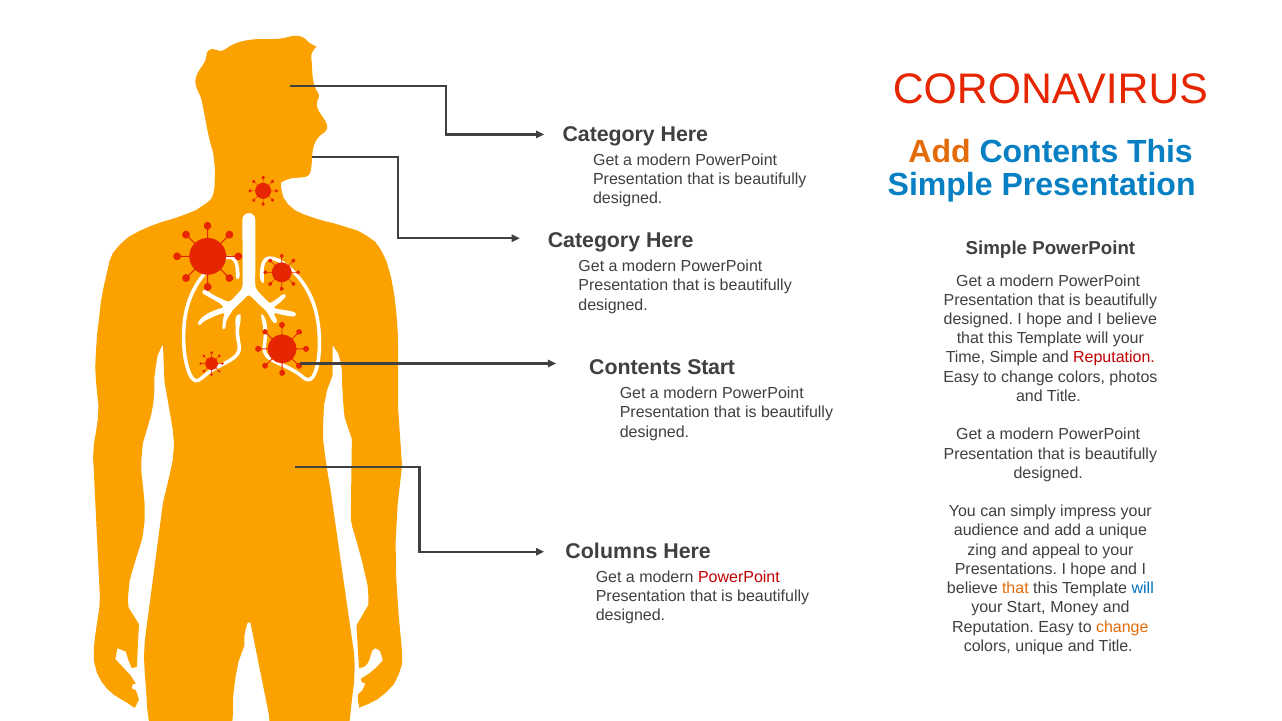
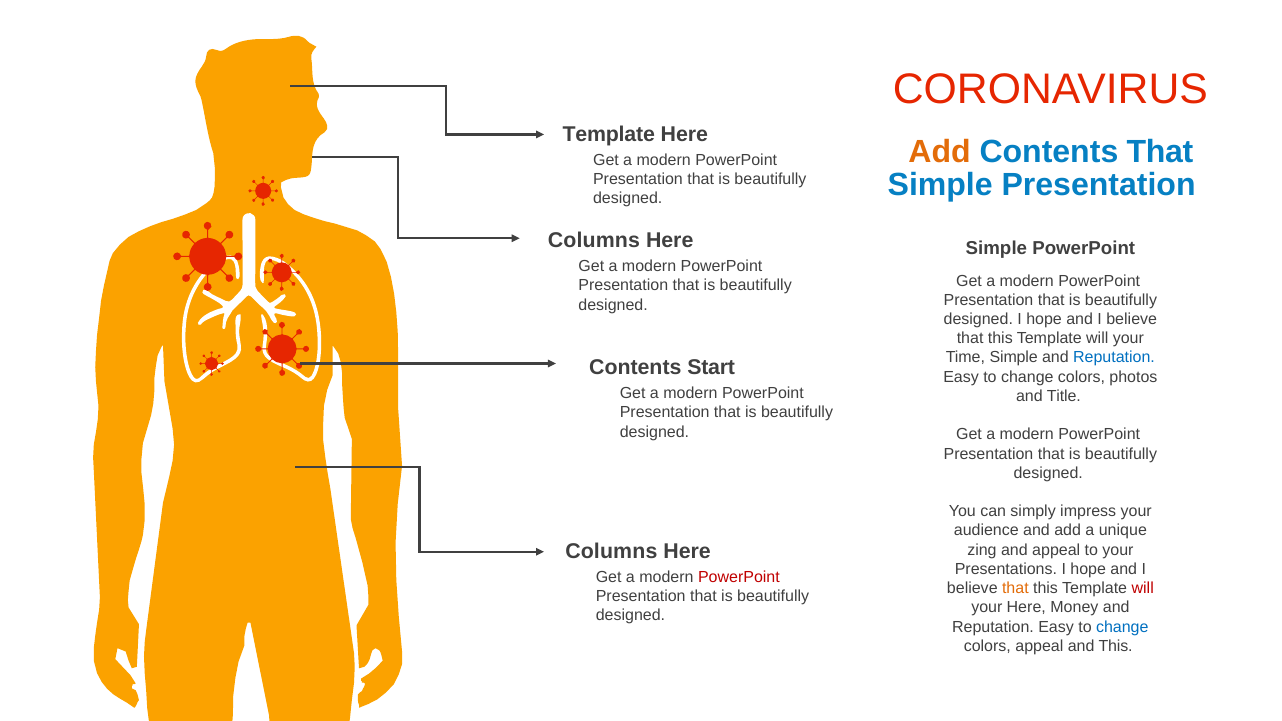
Category at (609, 134): Category -> Template
Contents This: This -> That
Category at (594, 241): Category -> Columns
Reputation at (1114, 358) colour: red -> blue
will at (1143, 588) colour: blue -> red
your Start: Start -> Here
change at (1122, 627) colour: orange -> blue
colors unique: unique -> appeal
Title at (1116, 646): Title -> This
